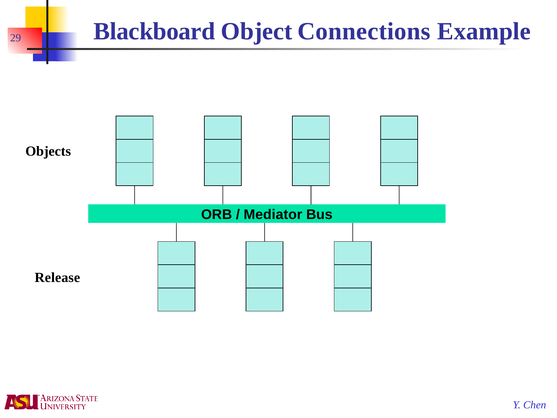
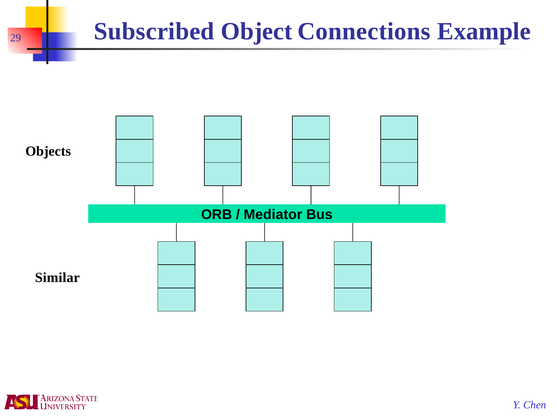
Blackboard: Blackboard -> Subscribed
Release: Release -> Similar
